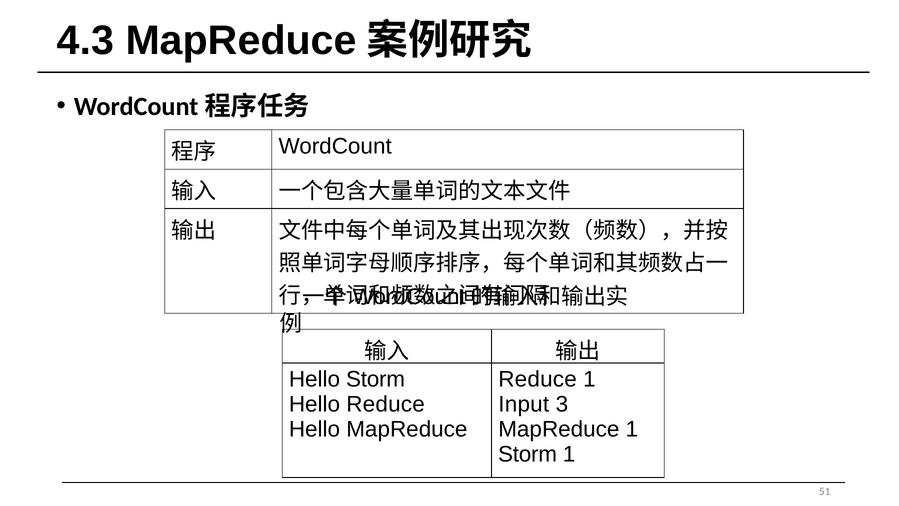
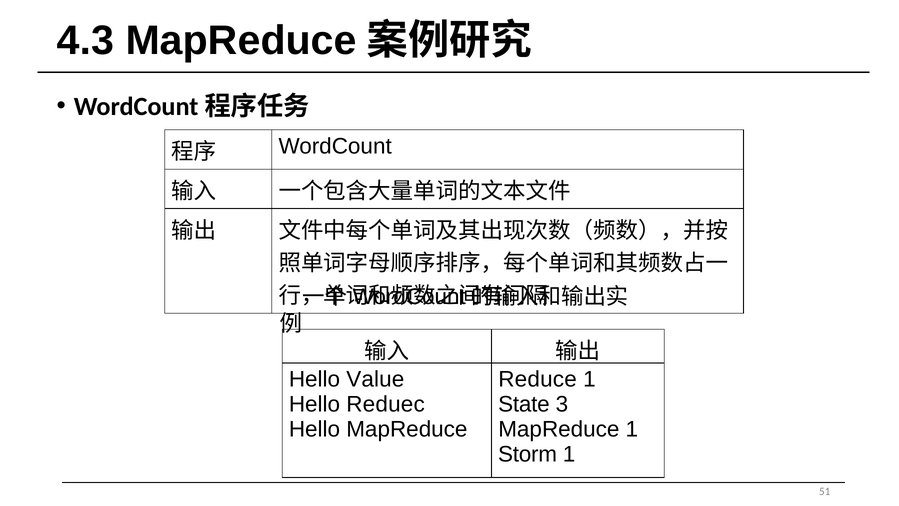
Hello Storm: Storm -> Value
Hello Reduce: Reduce -> Reduec
Input: Input -> State
